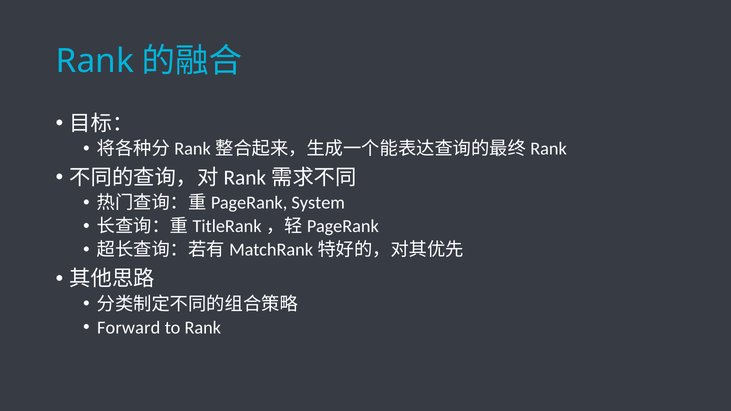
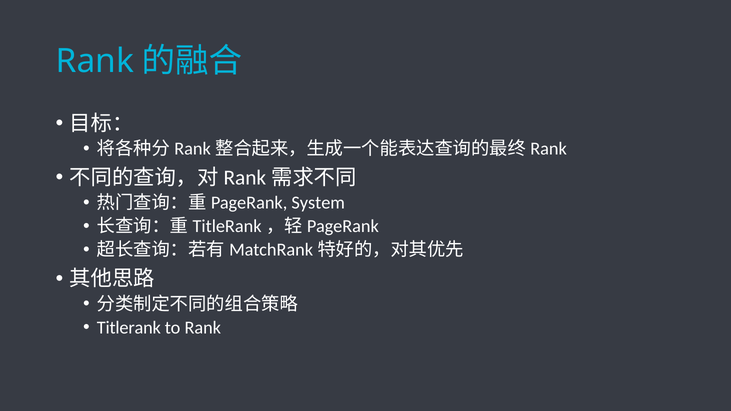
Forward: Forward -> Titlerank
